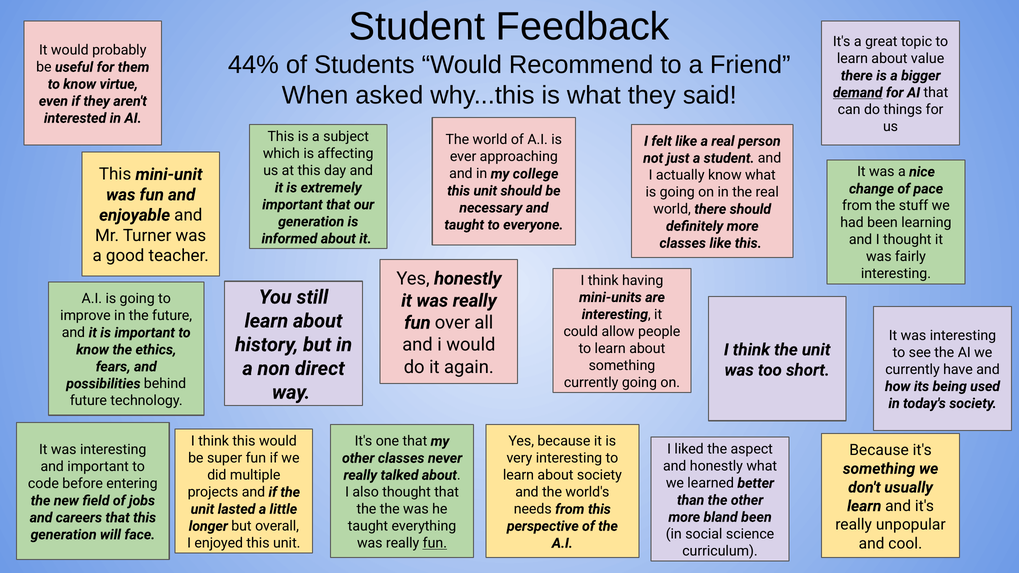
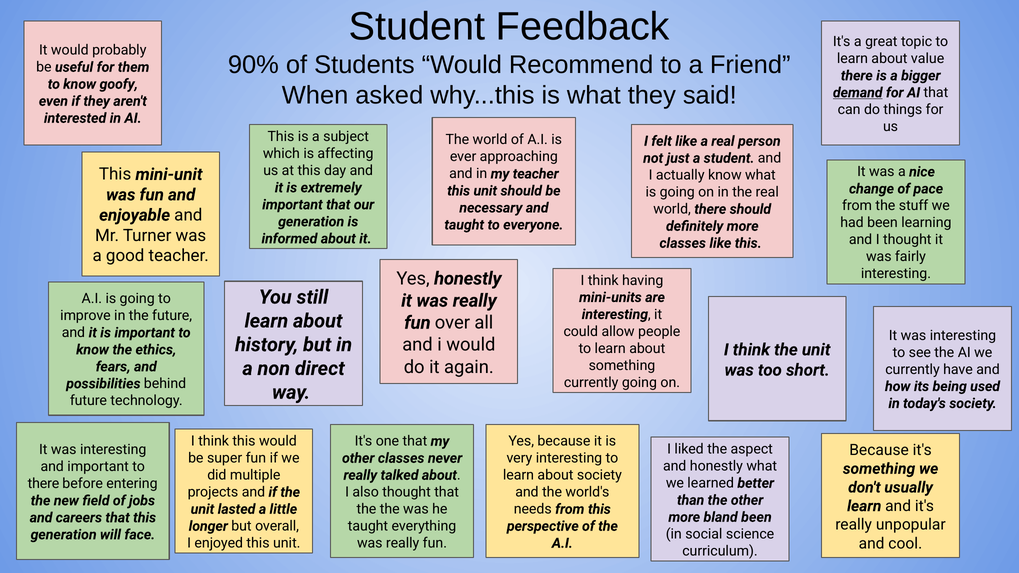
44%: 44% -> 90%
virtue: virtue -> goofy
my college: college -> teacher
code at (43, 484): code -> there
fun at (435, 543) underline: present -> none
